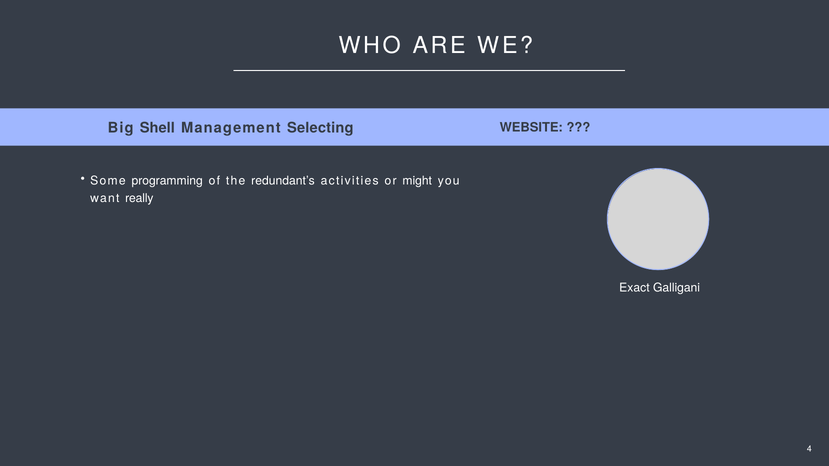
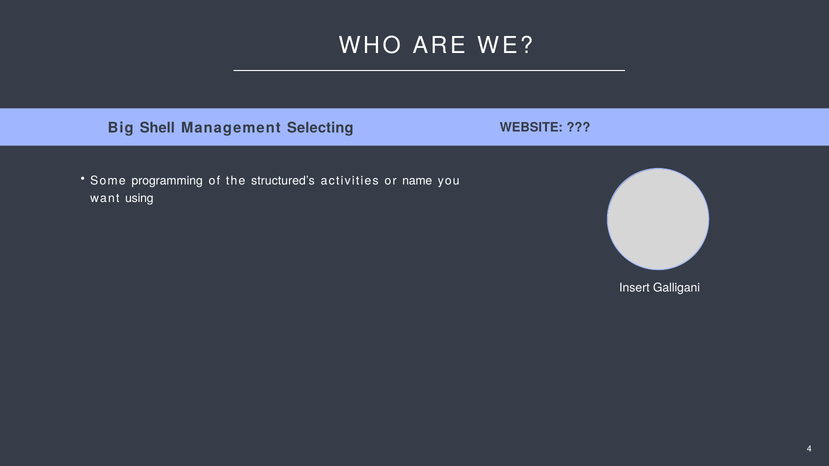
redundant’s: redundant’s -> structured’s
might: might -> name
really: really -> using
Exact: Exact -> Insert
